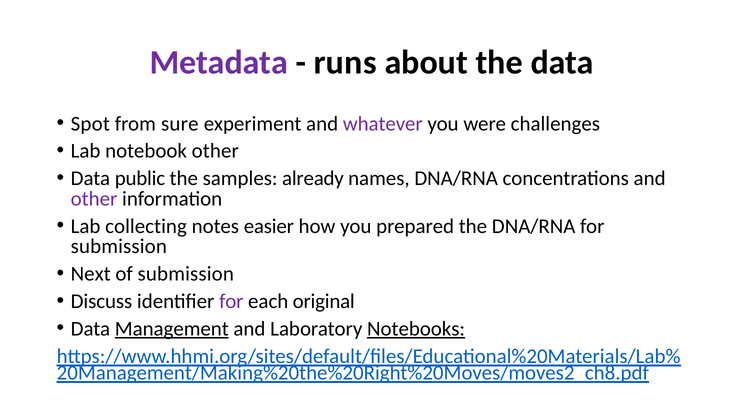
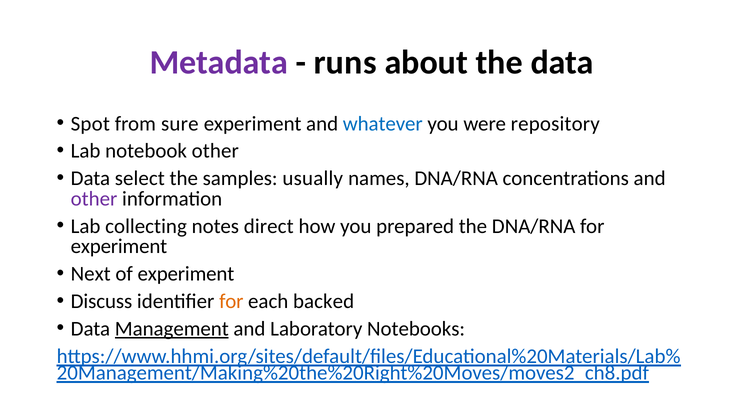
whatever colour: purple -> blue
challenges: challenges -> repository
public: public -> select
already: already -> usually
easier: easier -> direct
submission at (119, 246): submission -> experiment
of submission: submission -> experiment
for at (231, 301) colour: purple -> orange
original: original -> backed
Notebooks underline: present -> none
